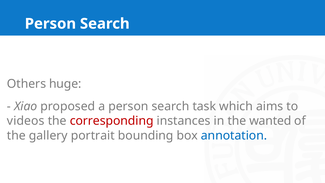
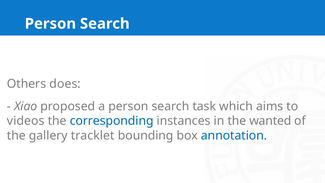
huge: huge -> does
corresponding colour: red -> blue
portrait: portrait -> tracklet
